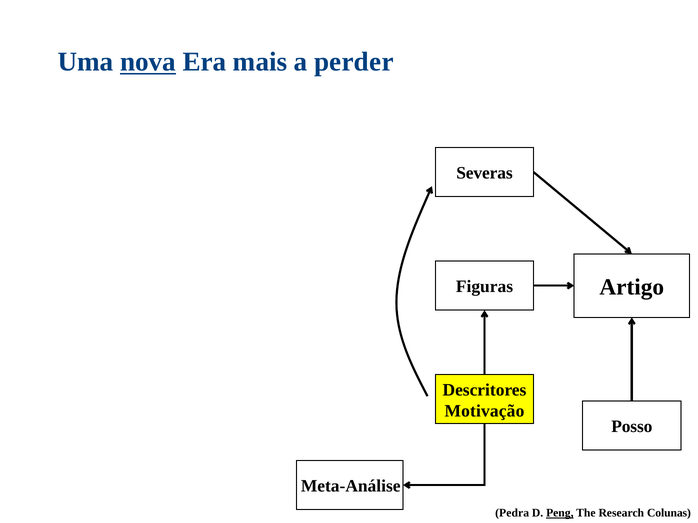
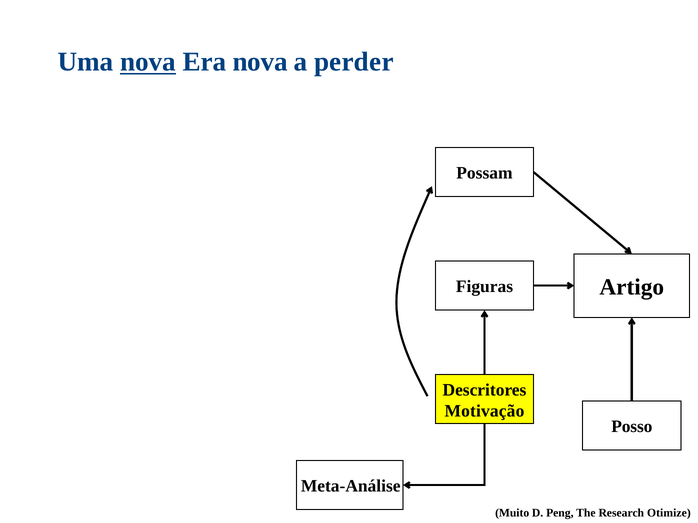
Era mais: mais -> nova
Severas: Severas -> Possam
Pedra: Pedra -> Muito
Peng underline: present -> none
Colunas: Colunas -> Otimize
